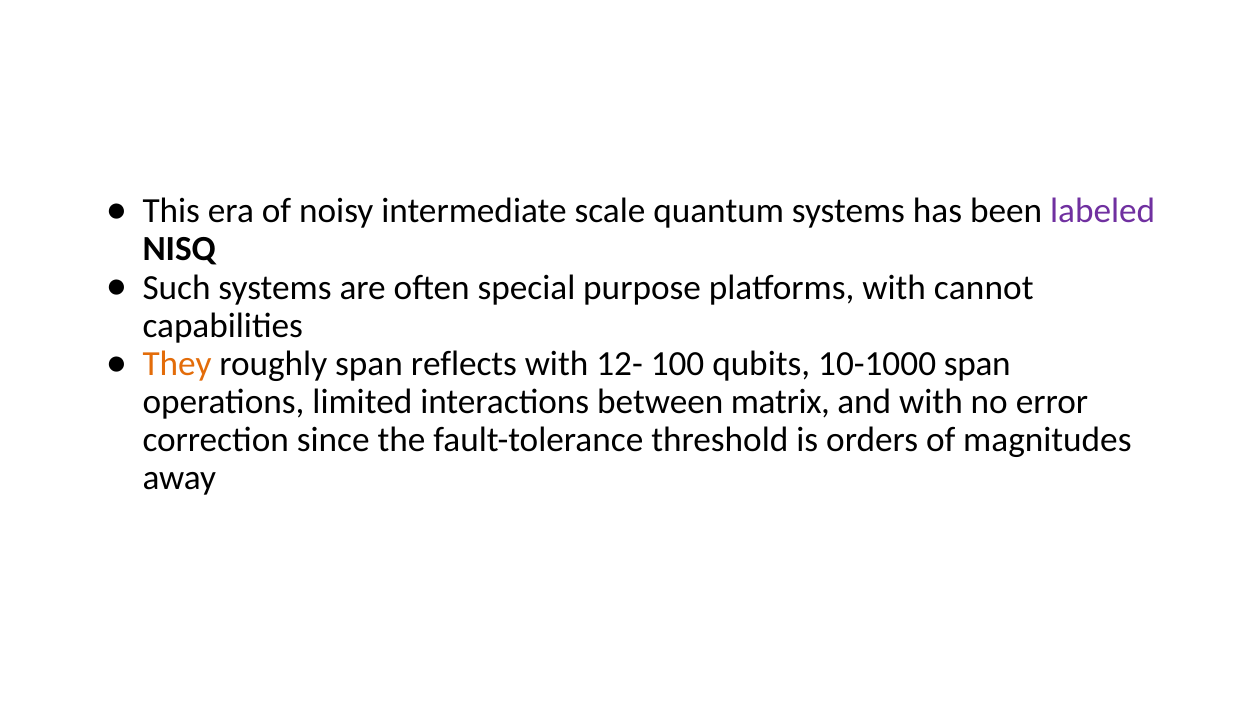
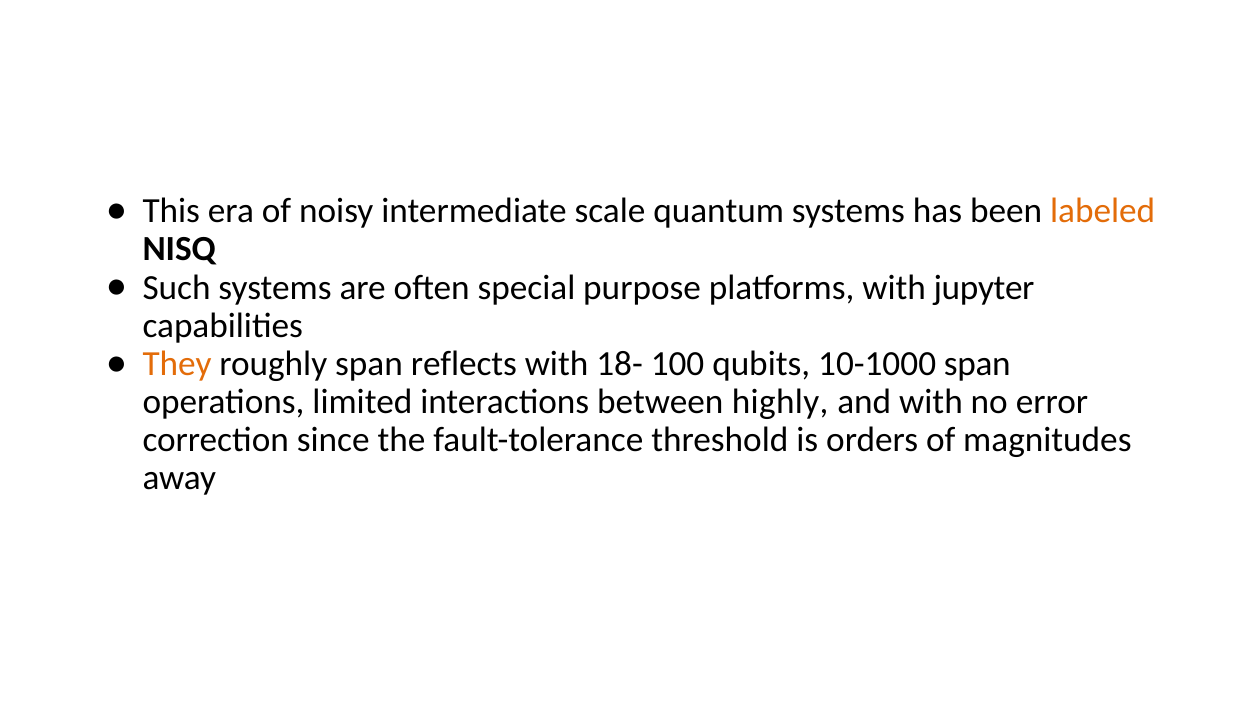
labeled colour: purple -> orange
cannot: cannot -> jupyter
12-: 12- -> 18-
matrix: matrix -> highly
